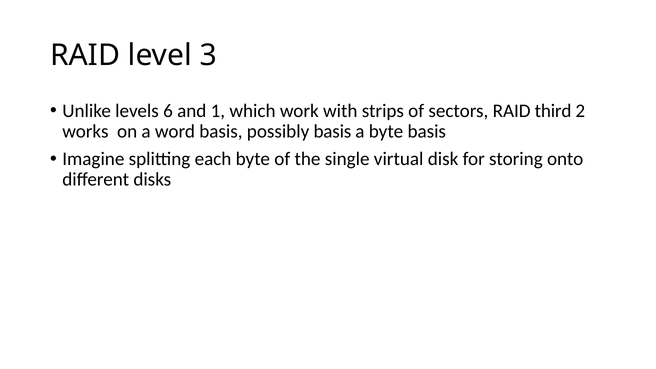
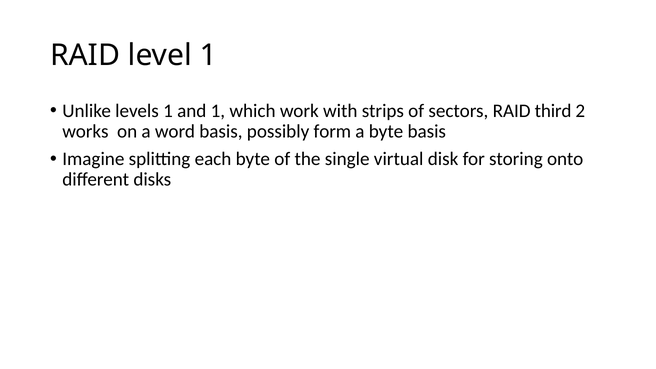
level 3: 3 -> 1
levels 6: 6 -> 1
possibly basis: basis -> form
